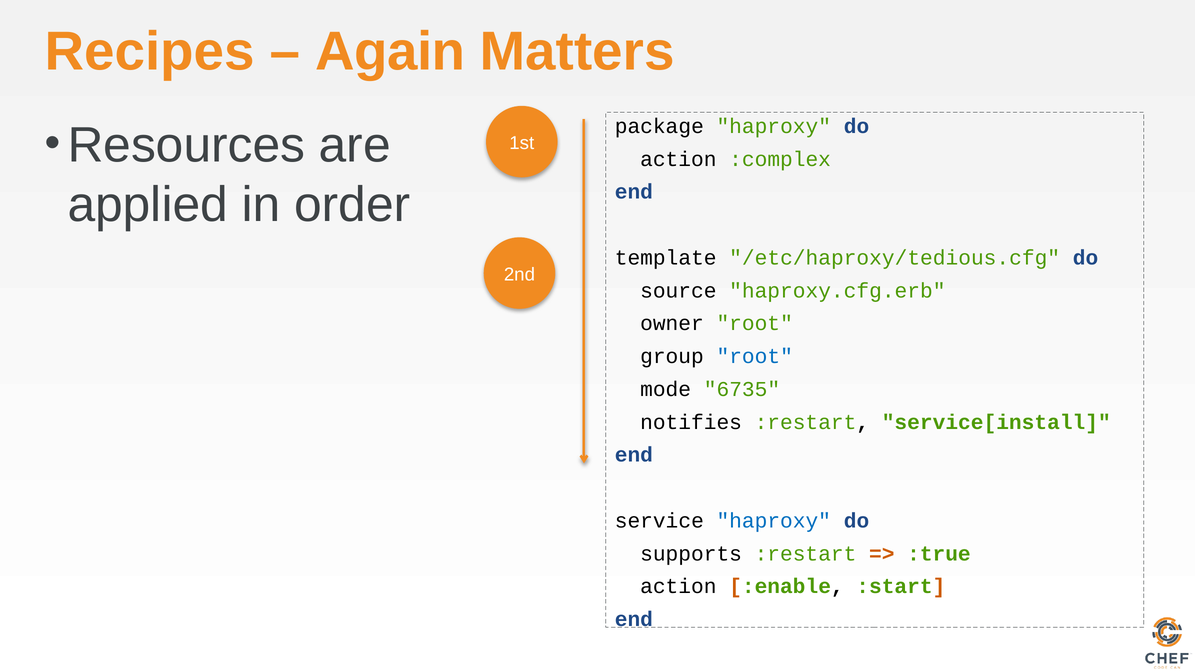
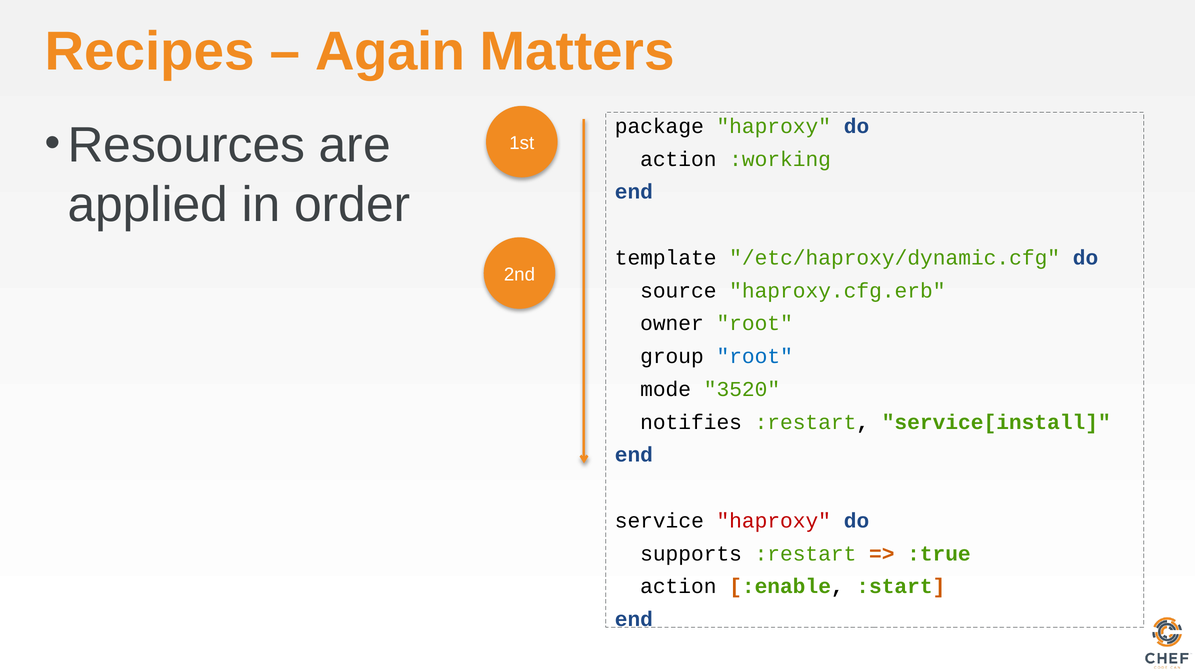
:complex: :complex -> :working
/etc/haproxy/tedious.cfg: /etc/haproxy/tedious.cfg -> /etc/haproxy/dynamic.cfg
6735: 6735 -> 3520
haproxy at (774, 521) colour: blue -> red
